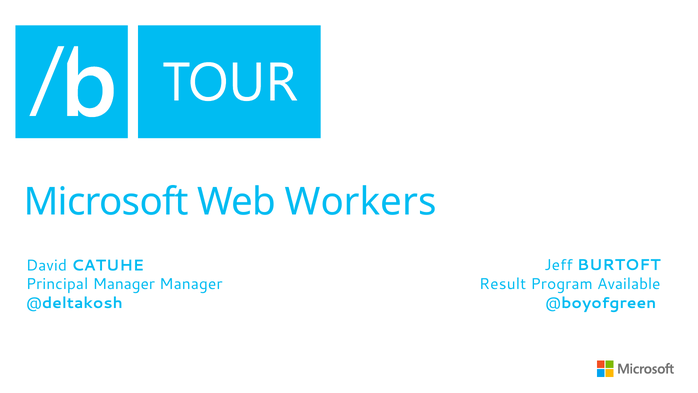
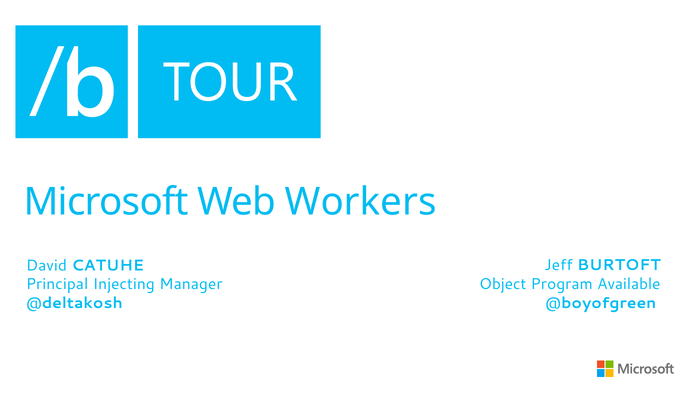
Result: Result -> Object
Principal Manager: Manager -> Injecting
